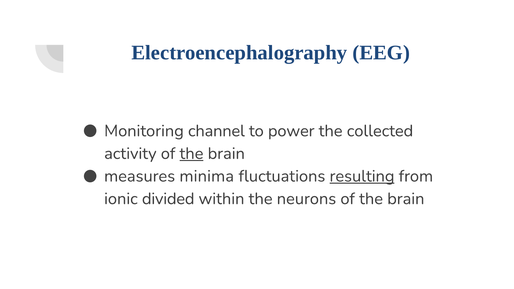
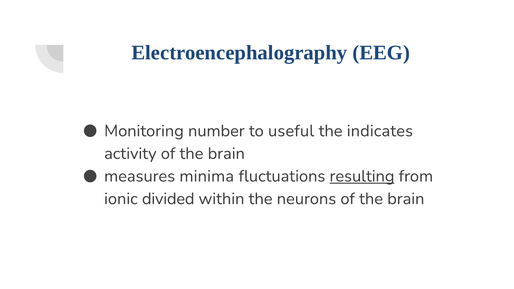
channel: channel -> number
power: power -> useful
collected: collected -> indicates
the at (191, 154) underline: present -> none
